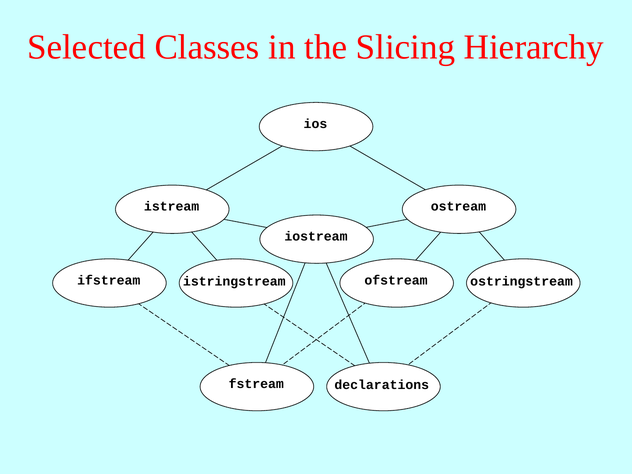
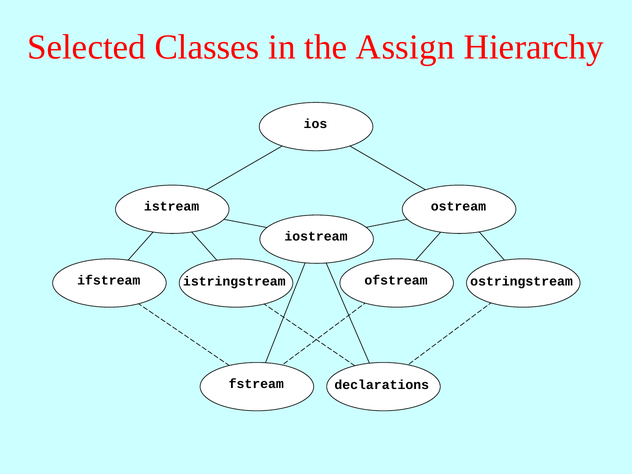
Slicing: Slicing -> Assign
